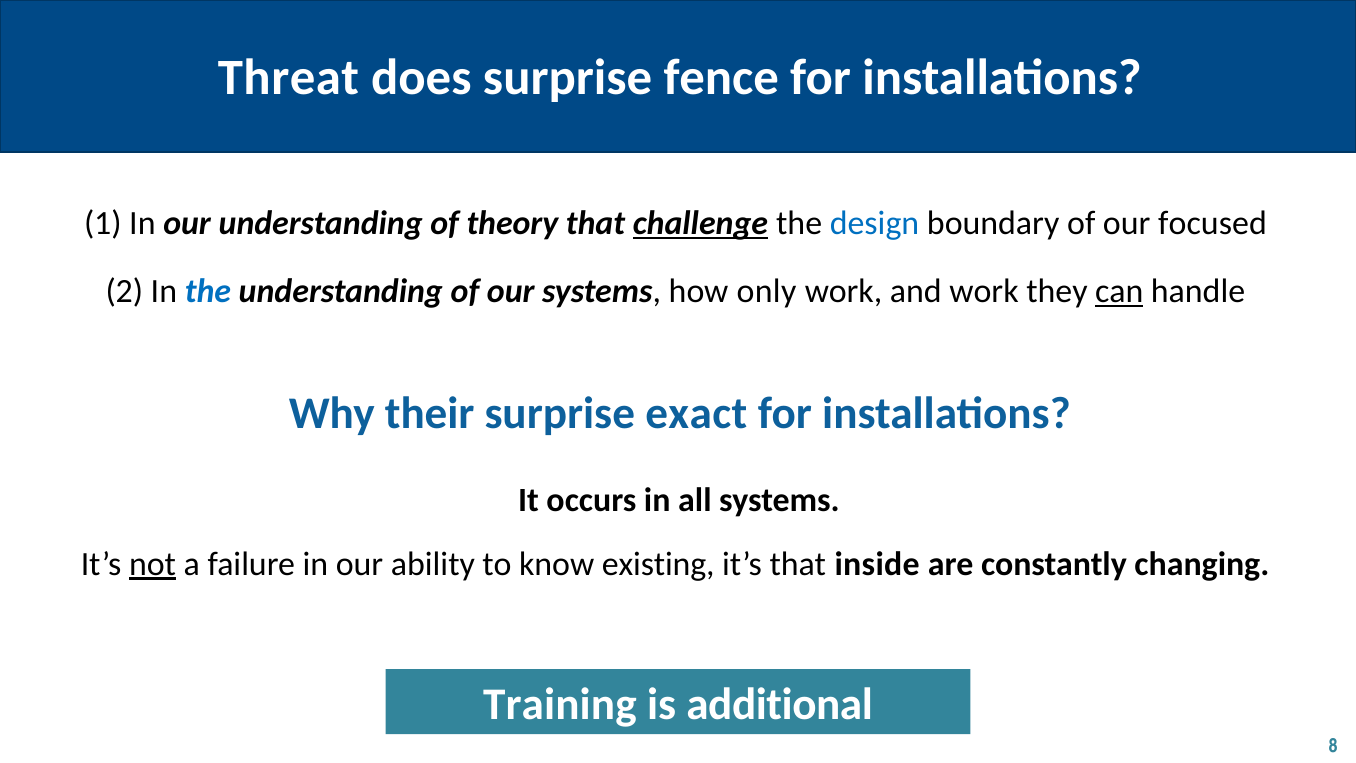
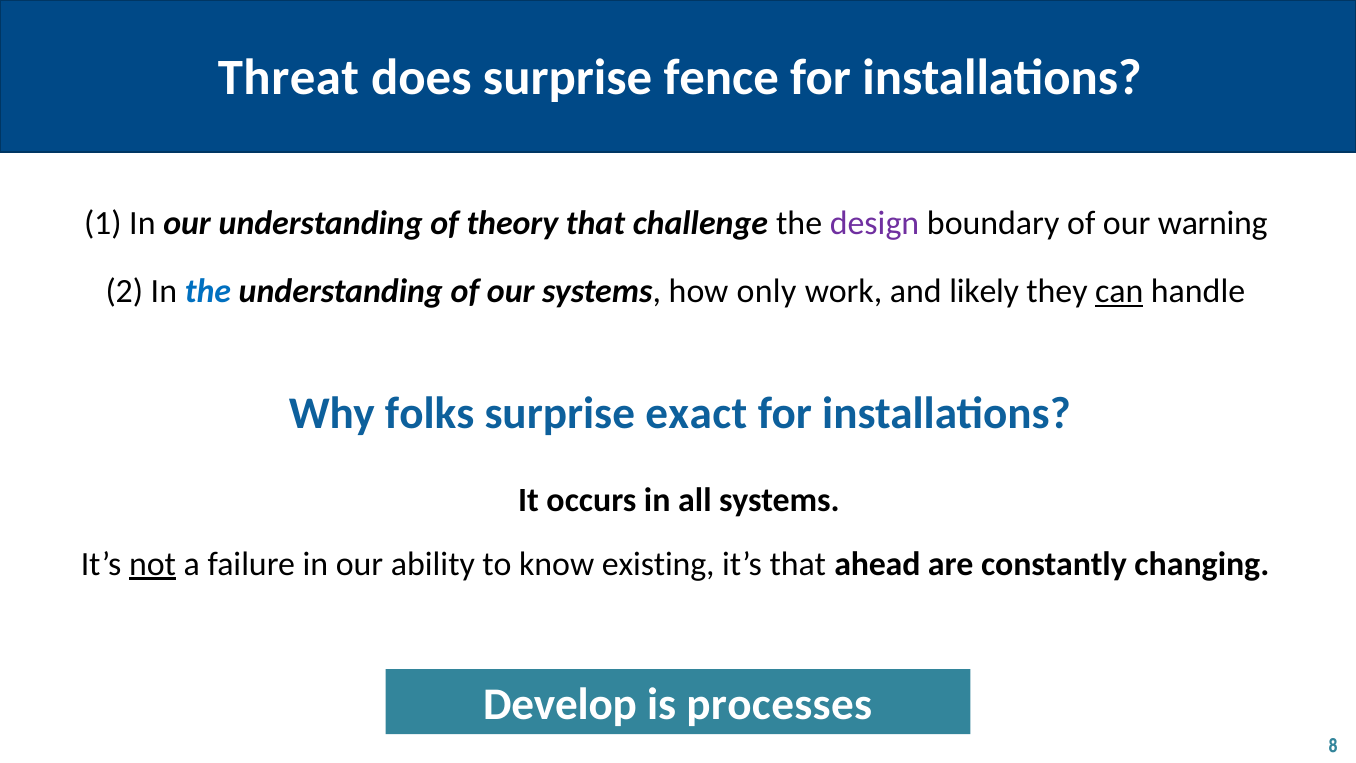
challenge underline: present -> none
design colour: blue -> purple
focused: focused -> warning
and work: work -> likely
their: their -> folks
inside: inside -> ahead
Training: Training -> Develop
additional: additional -> processes
